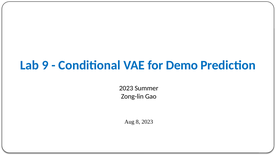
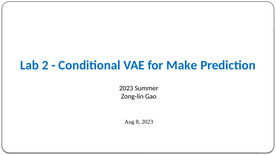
9: 9 -> 2
Demo: Demo -> Make
